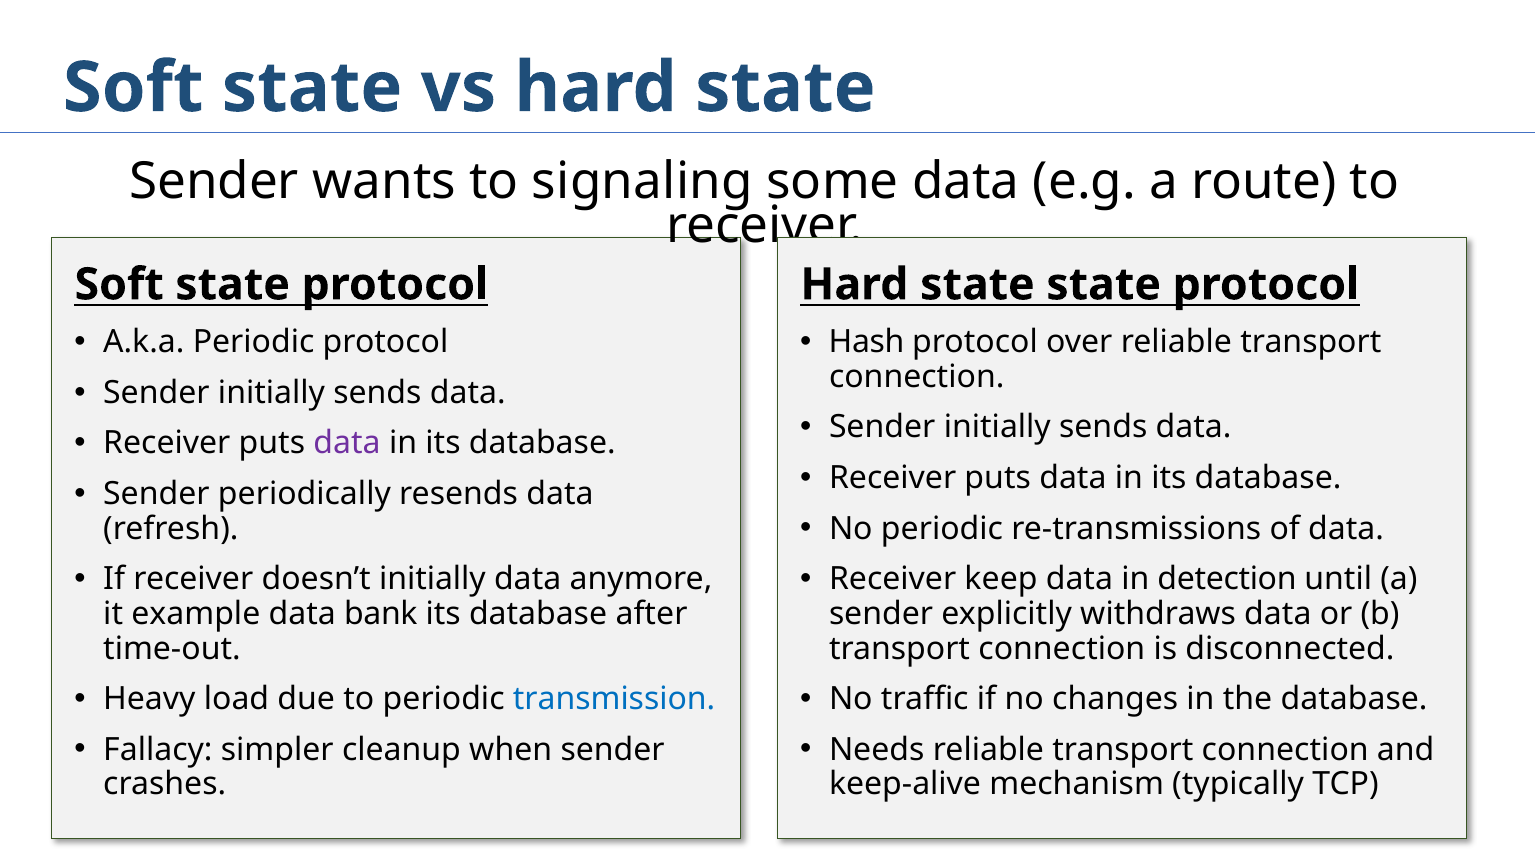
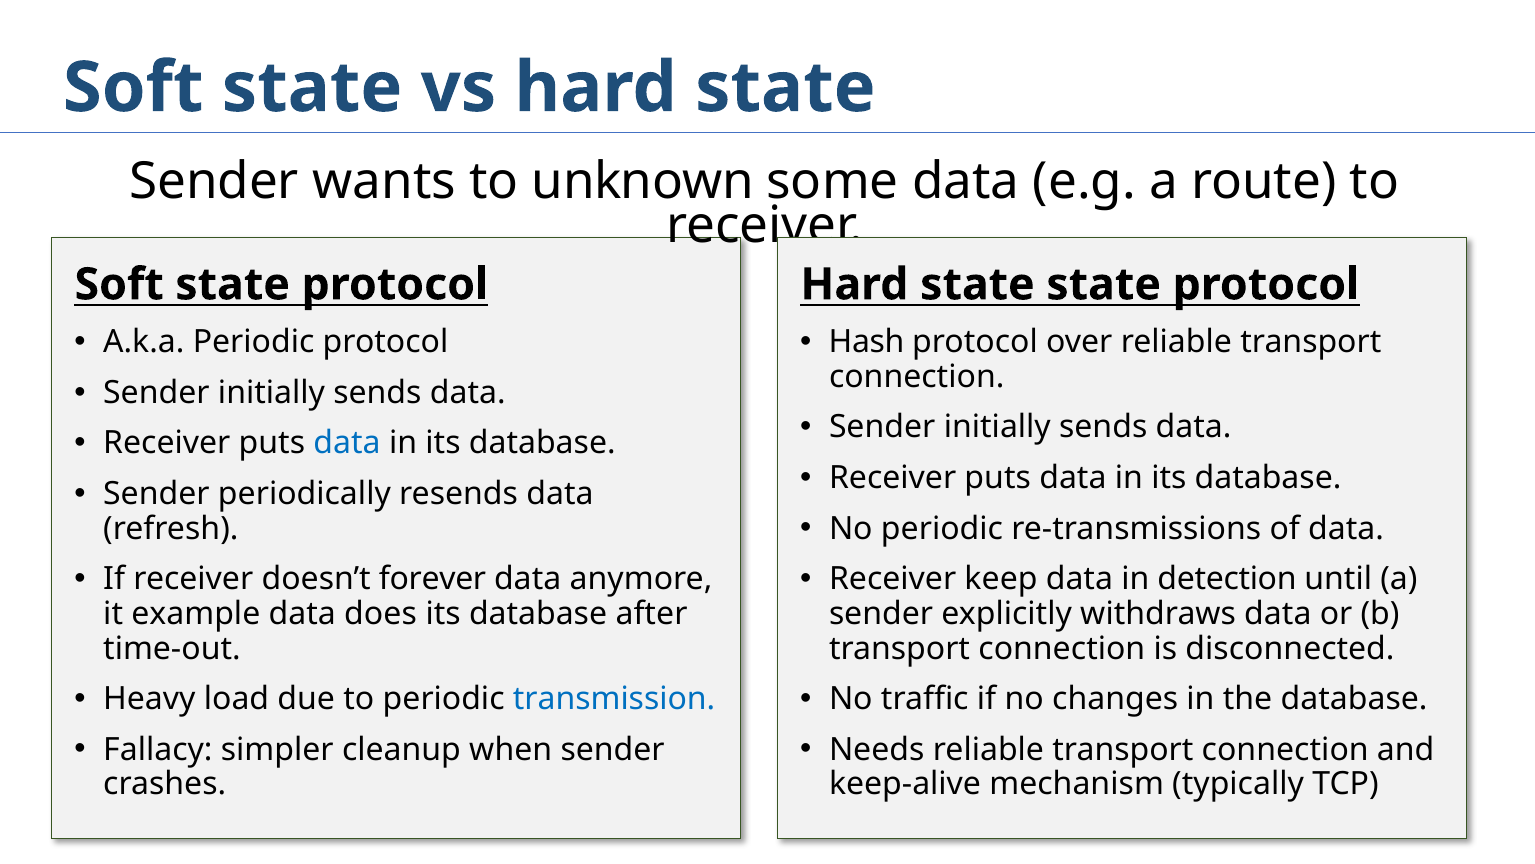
signaling: signaling -> unknown
data at (347, 443) colour: purple -> blue
doesn’t initially: initially -> forever
bank: bank -> does
